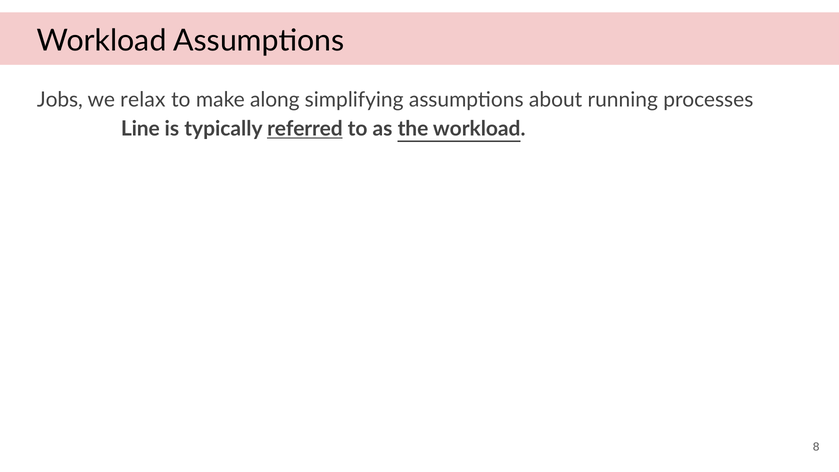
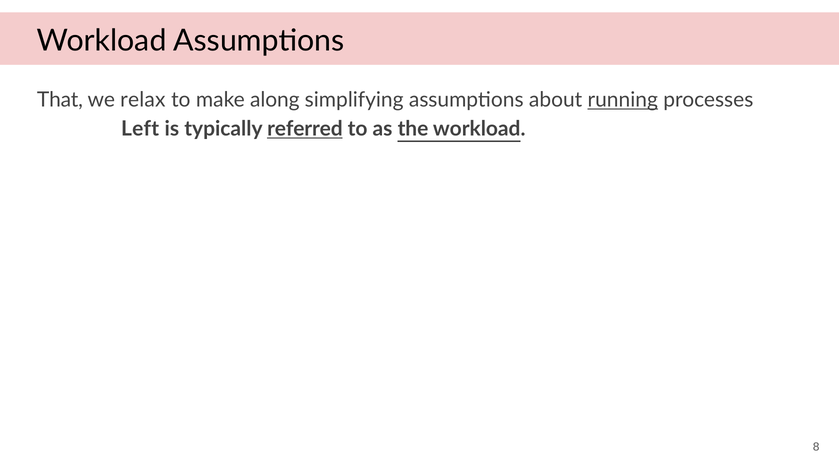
Jobs: Jobs -> That
running underline: none -> present
Line: Line -> Left
